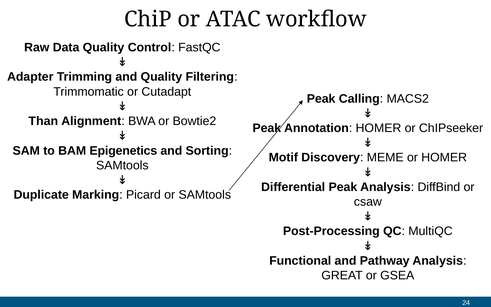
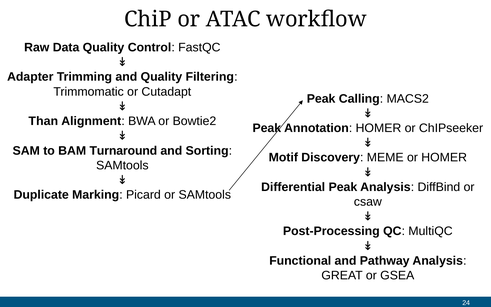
Epigenetics: Epigenetics -> Turnaround
